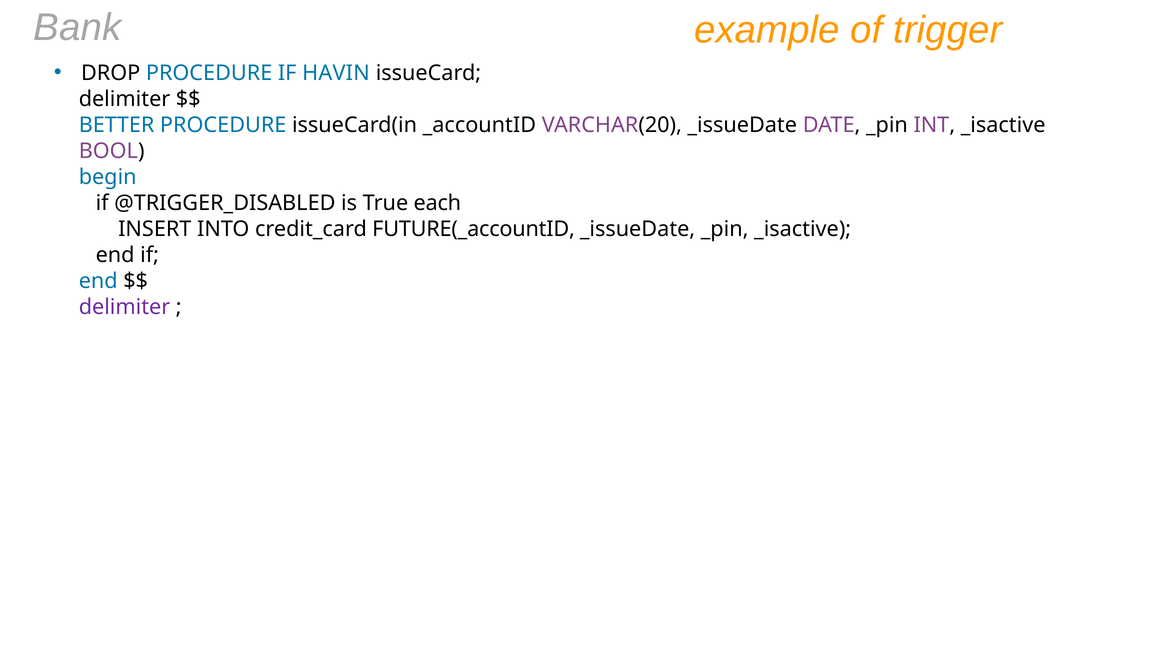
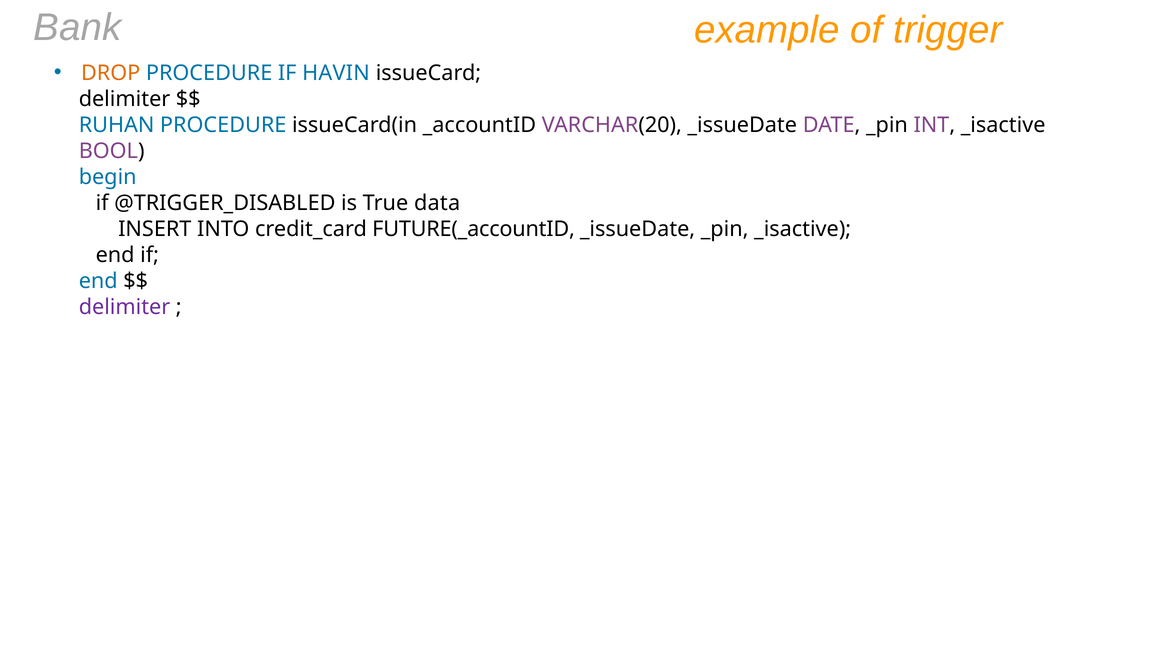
DROP colour: black -> orange
BETTER: BETTER -> RUHAN
each: each -> data
